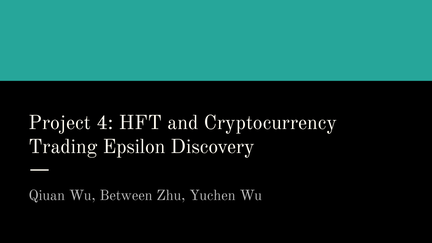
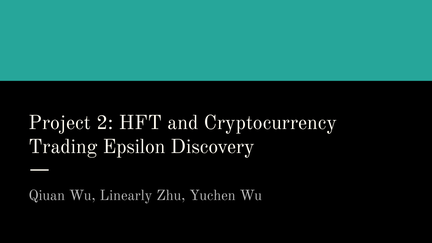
4: 4 -> 2
Between: Between -> Linearly
